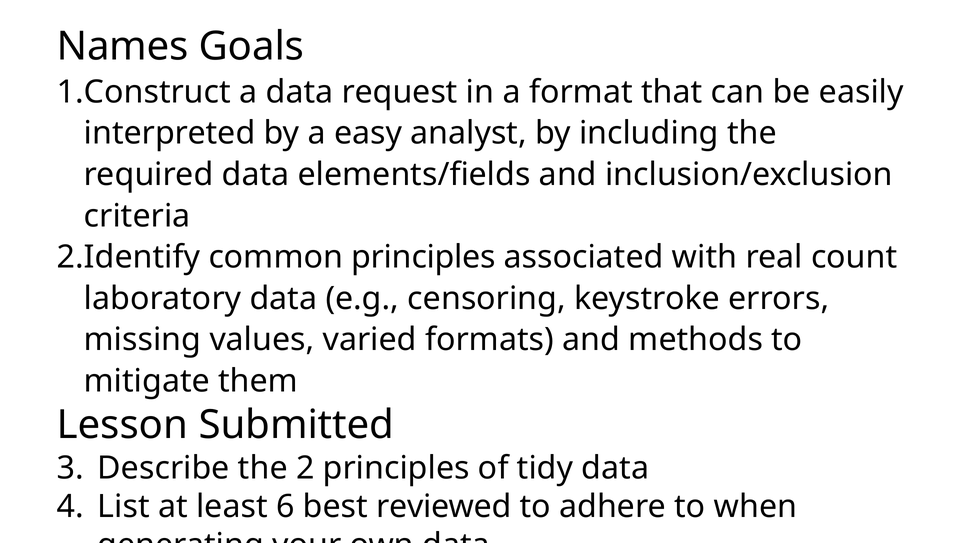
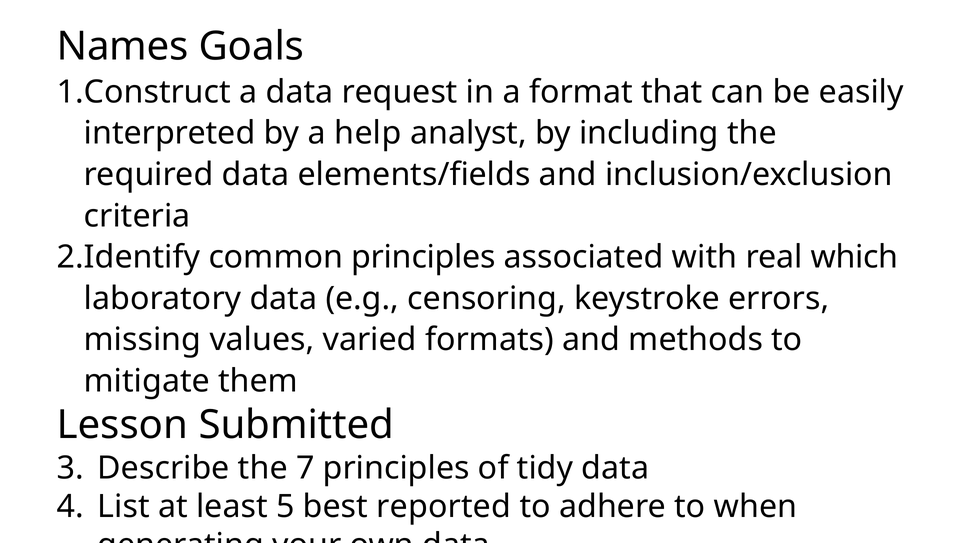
easy: easy -> help
count: count -> which
2: 2 -> 7
6: 6 -> 5
reviewed: reviewed -> reported
